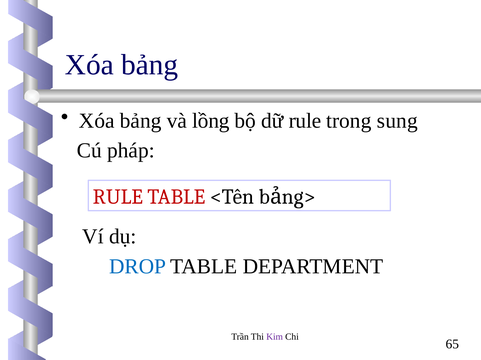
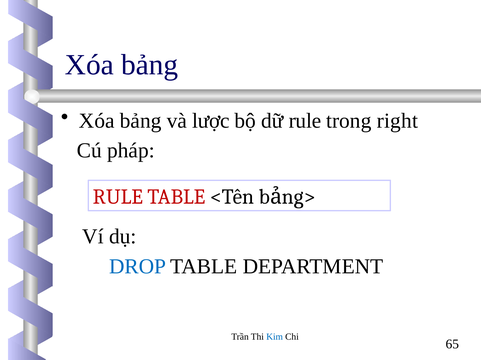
lồng: lồng -> lược
sung: sung -> right
Kim colour: purple -> blue
